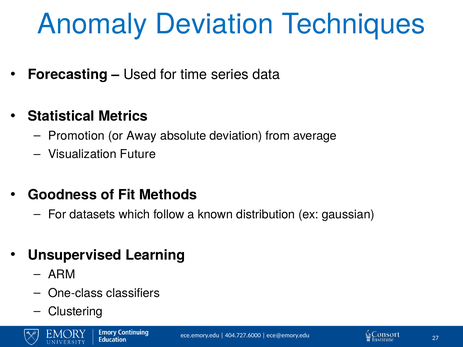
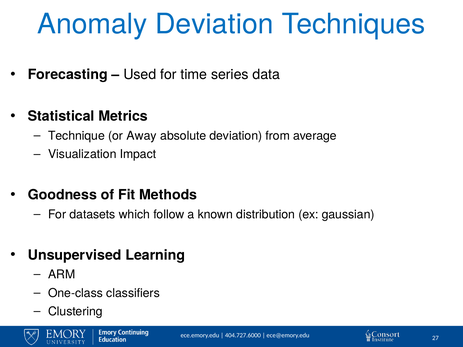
Promotion: Promotion -> Technique
Future: Future -> Impact
